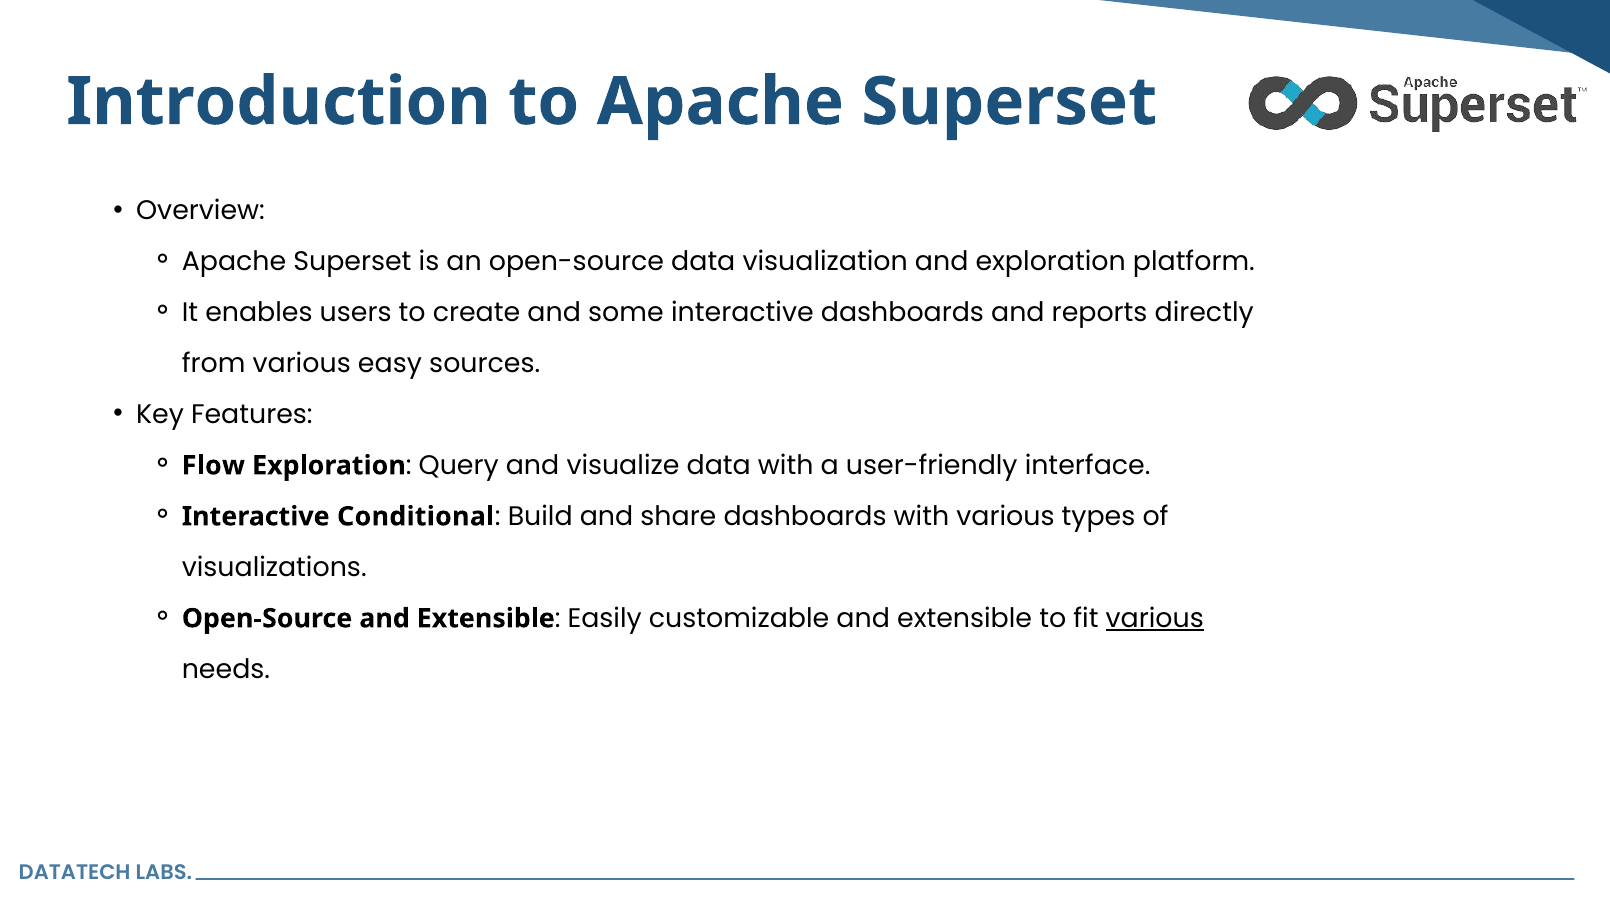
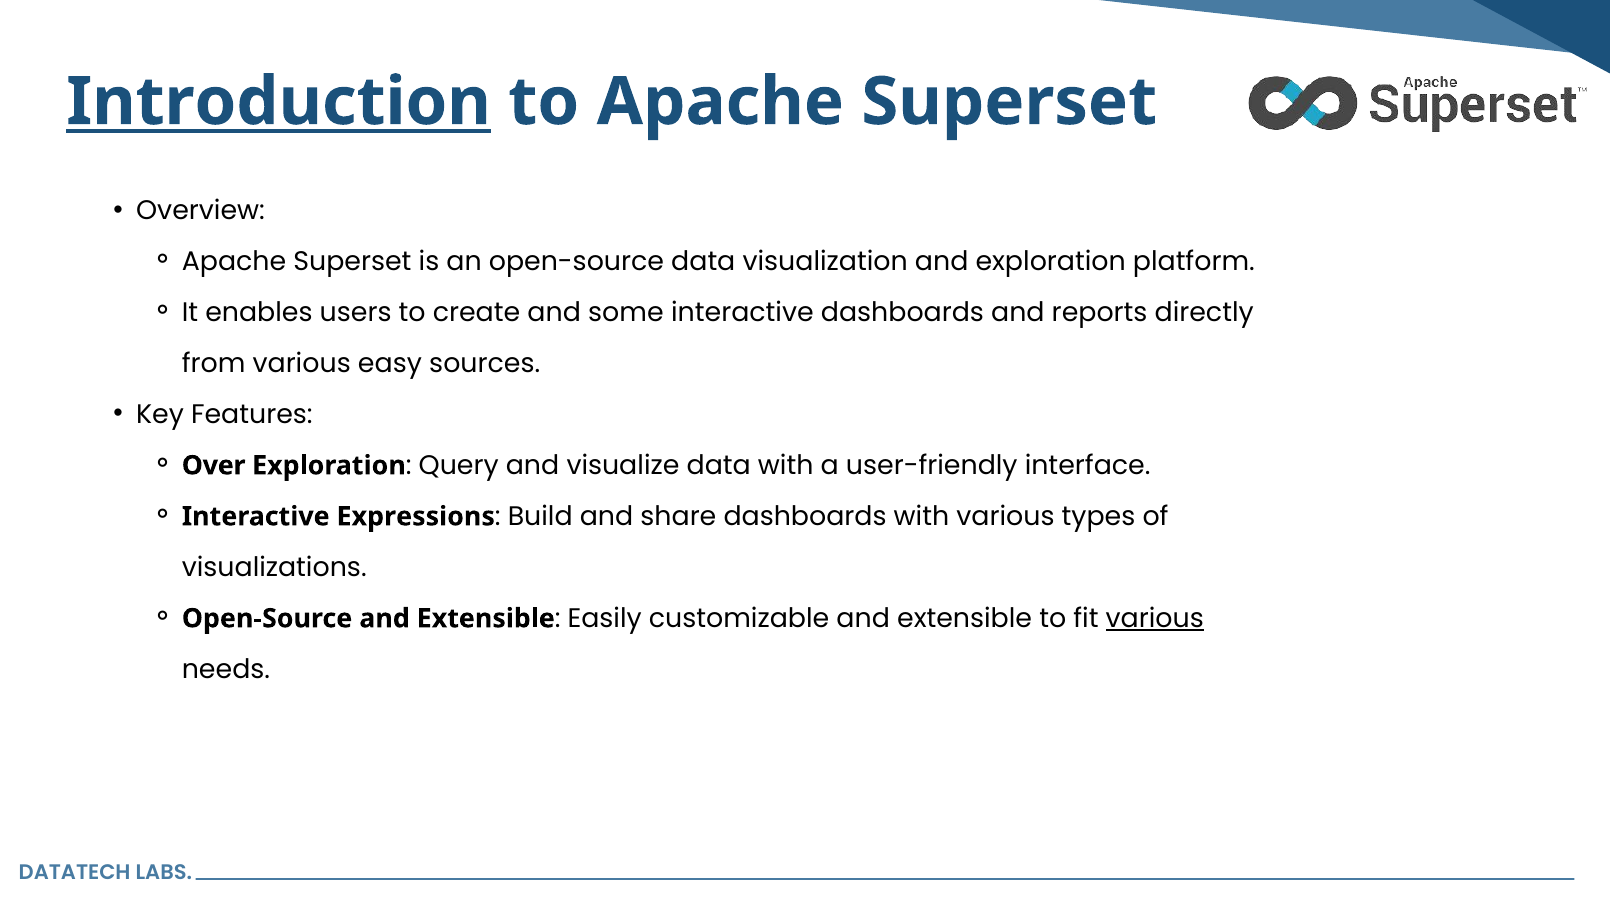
Introduction underline: none -> present
Flow: Flow -> Over
Conditional: Conditional -> Expressions
